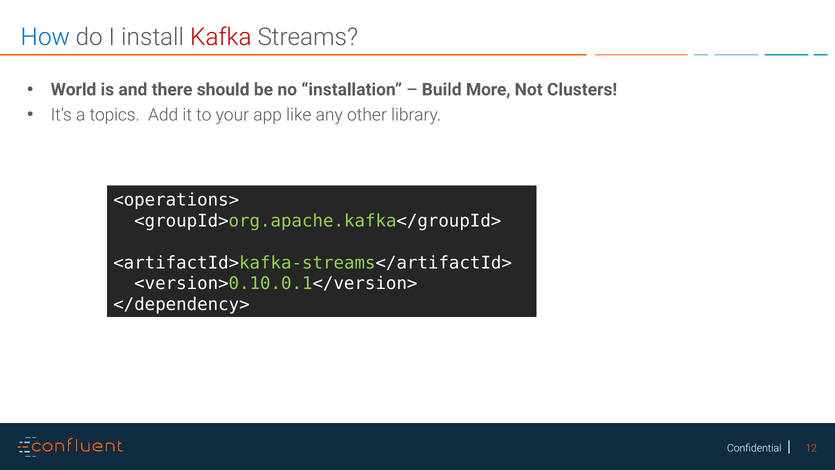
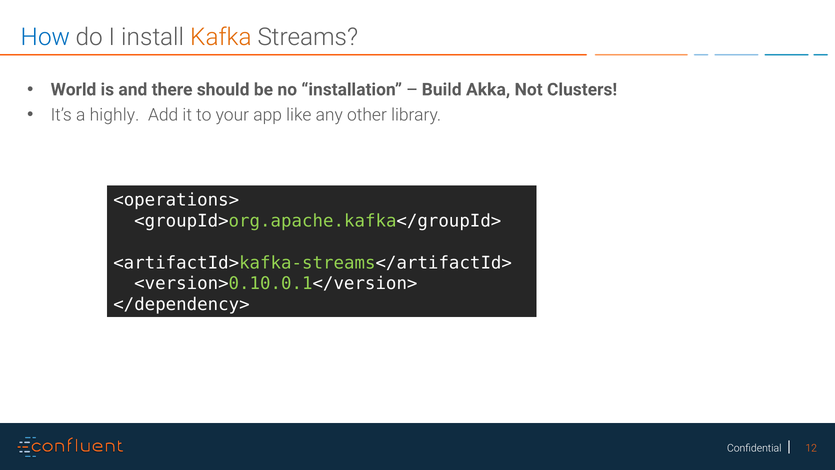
Kafka colour: red -> orange
More: More -> Akka
topics: topics -> highly
